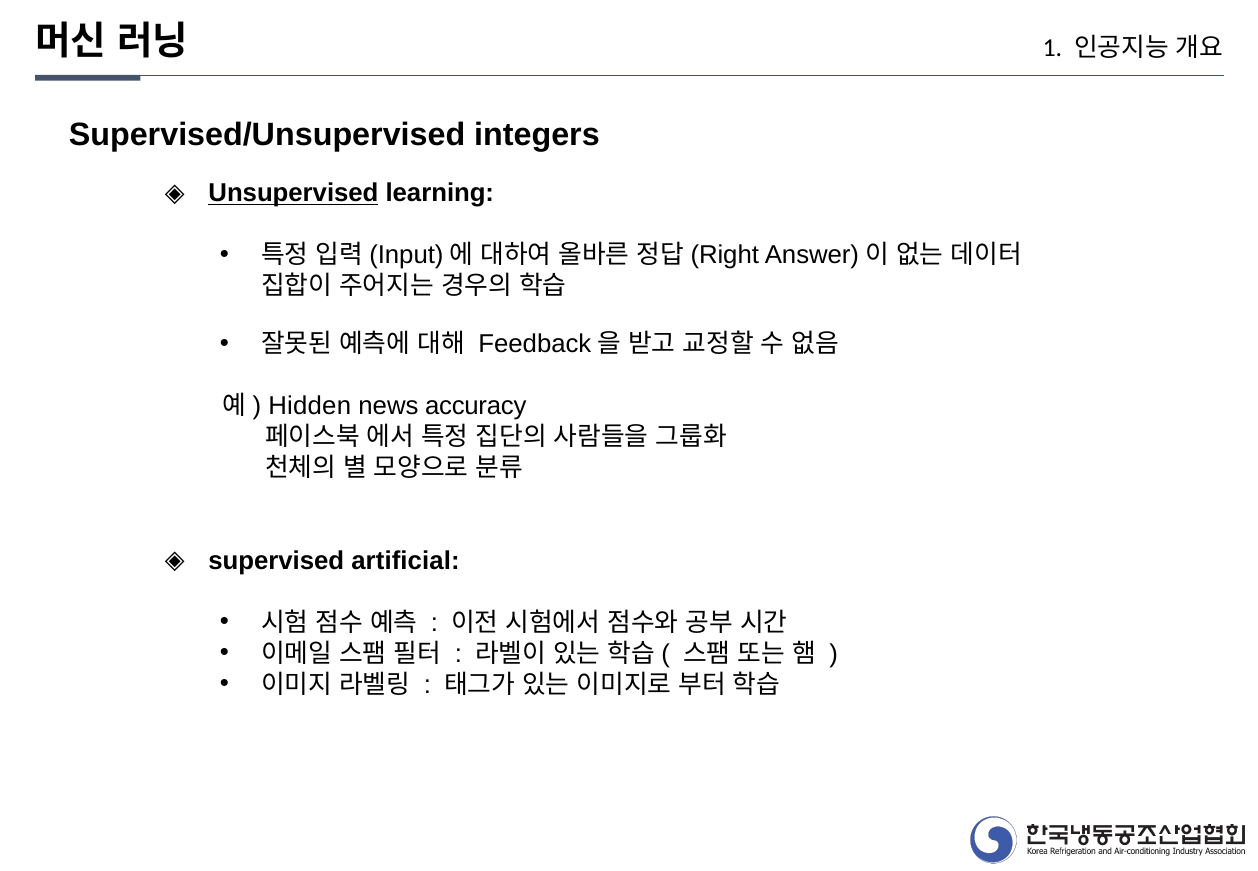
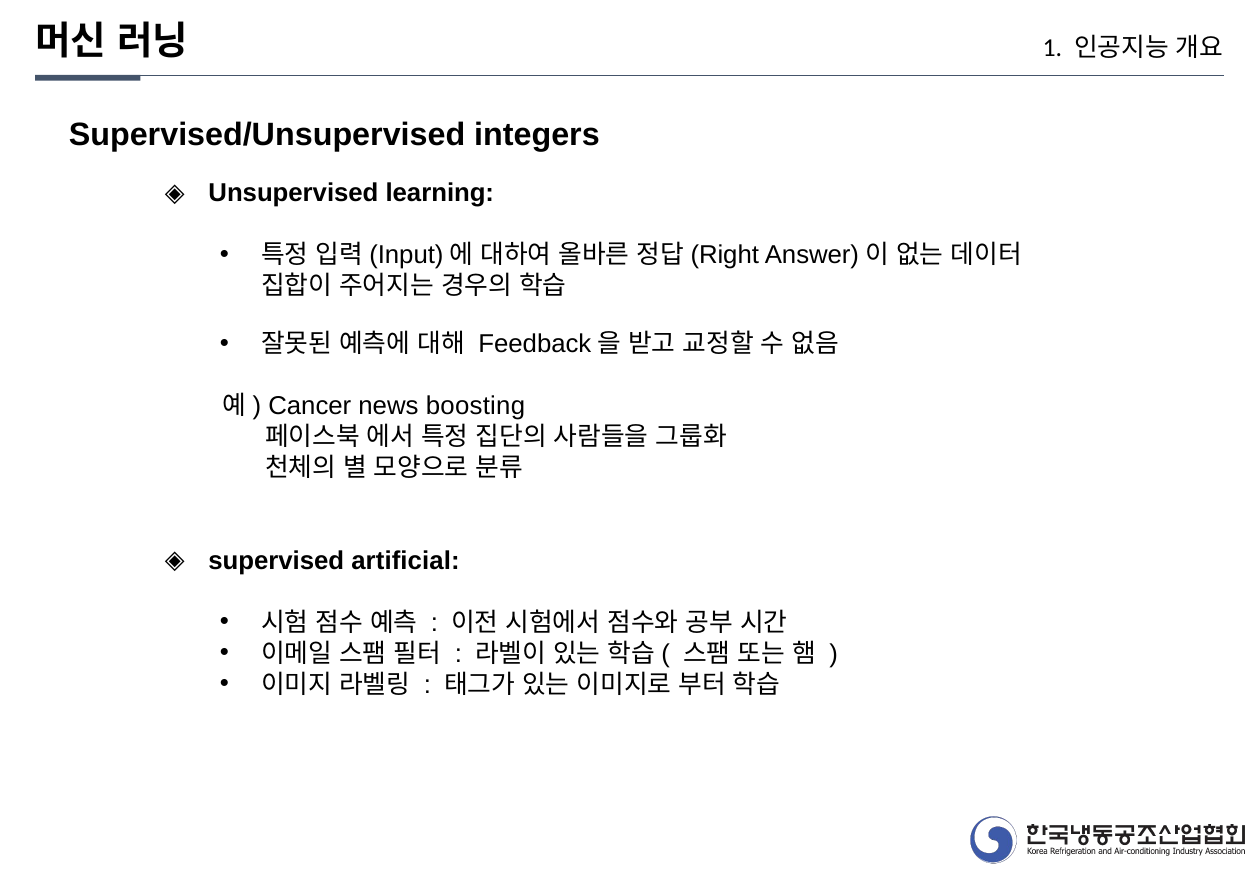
Unsupervised underline: present -> none
Hidden: Hidden -> Cancer
accuracy: accuracy -> boosting
